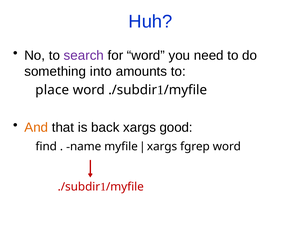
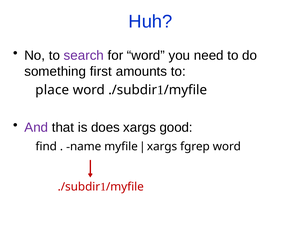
into: into -> first
And colour: orange -> purple
back: back -> does
